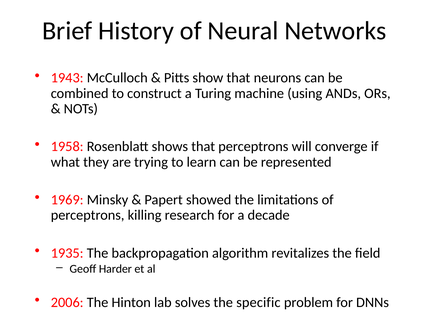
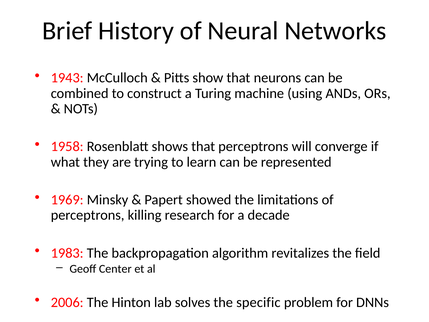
1935: 1935 -> 1983
Harder: Harder -> Center
